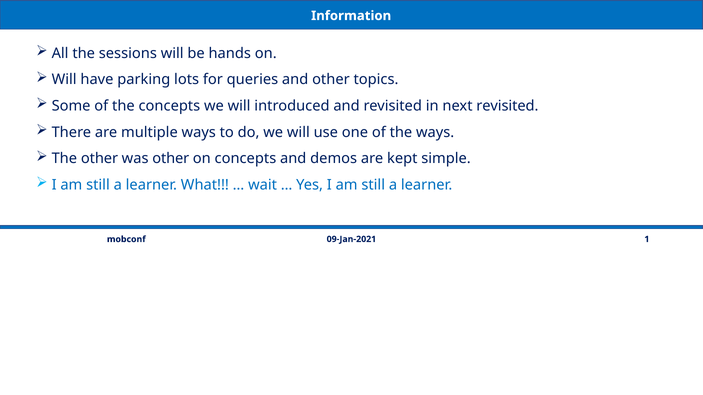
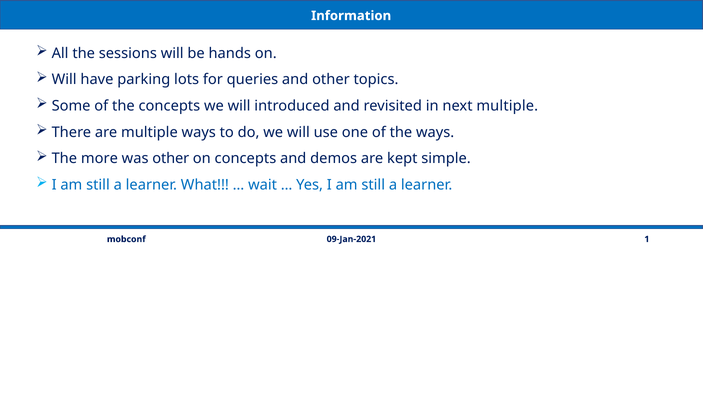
next revisited: revisited -> multiple
The other: other -> more
